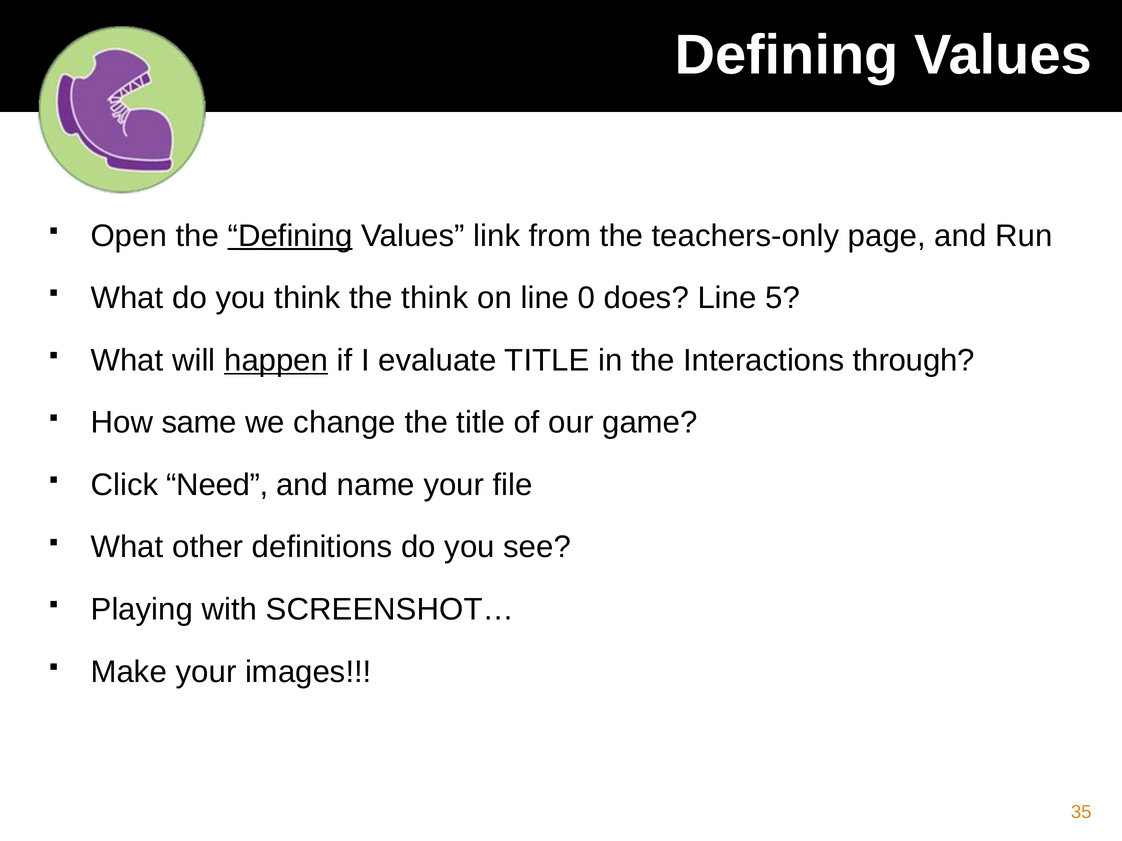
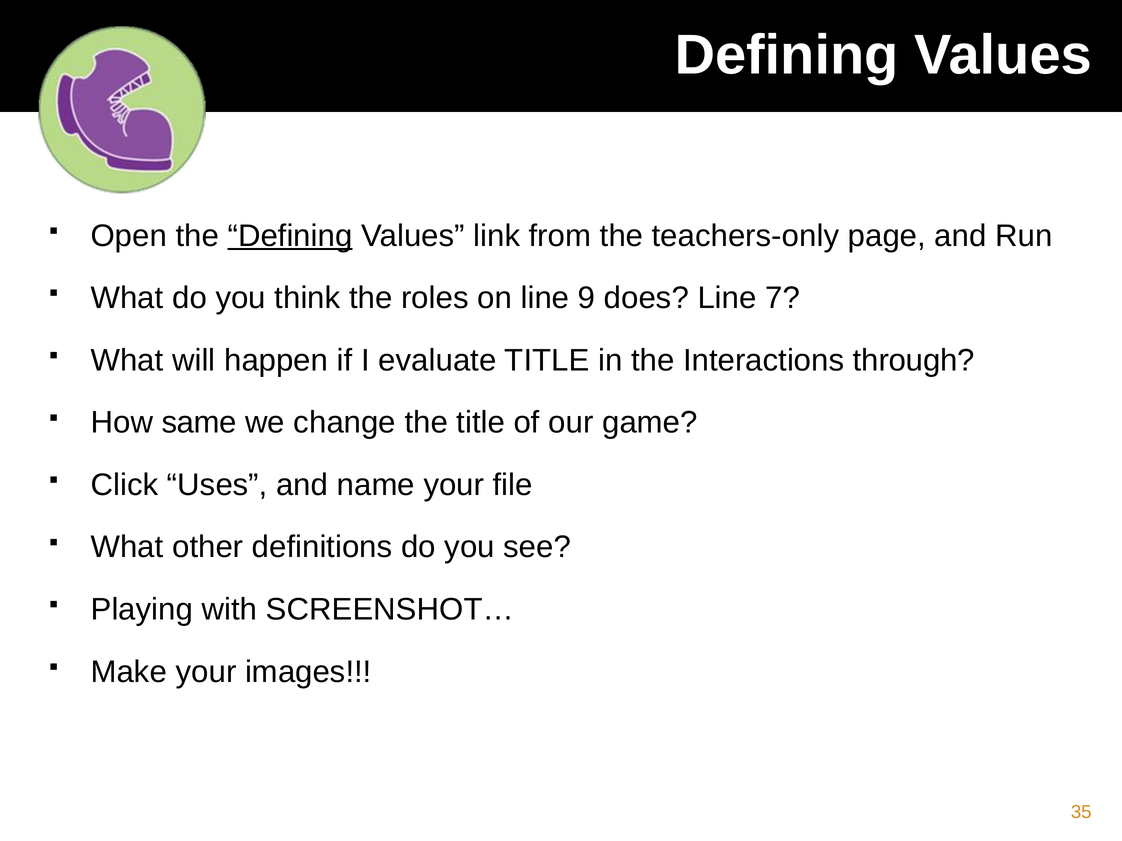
the think: think -> roles
0: 0 -> 9
5: 5 -> 7
happen underline: present -> none
Need: Need -> Uses
